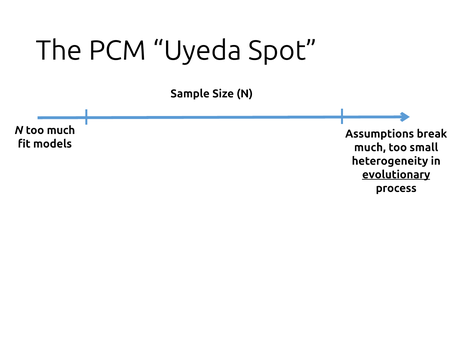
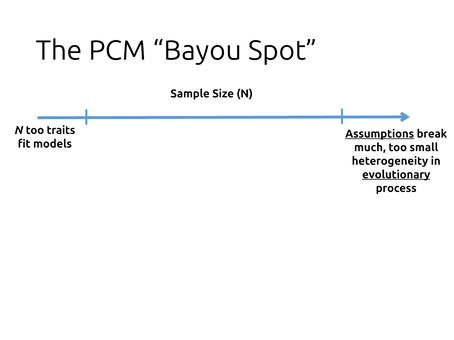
Uyeda: Uyeda -> Bayou
too much: much -> traits
Assumptions underline: none -> present
